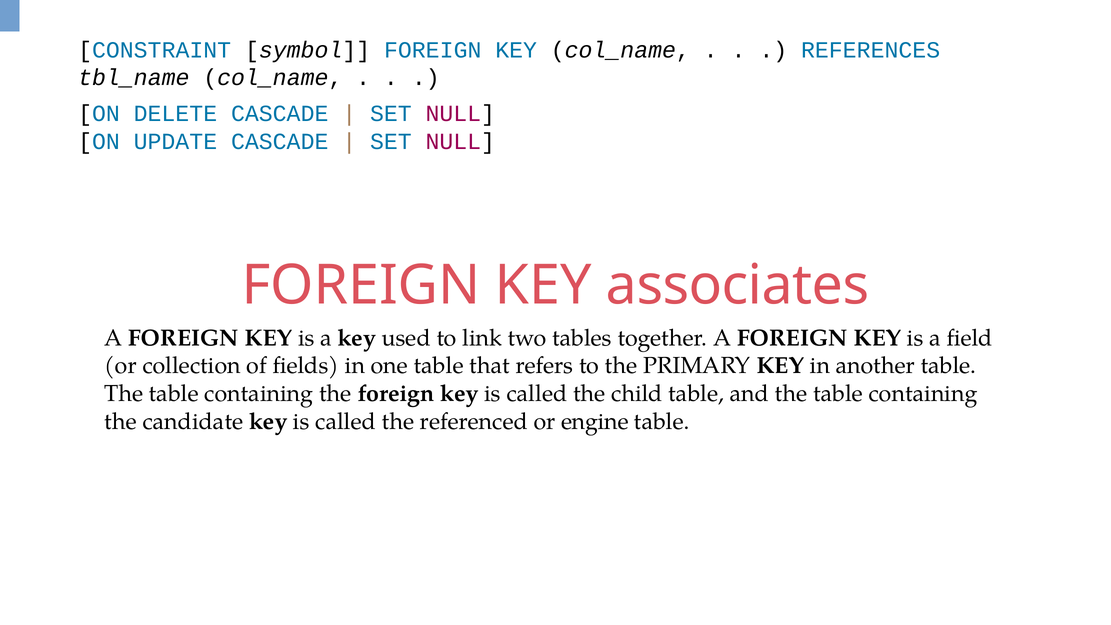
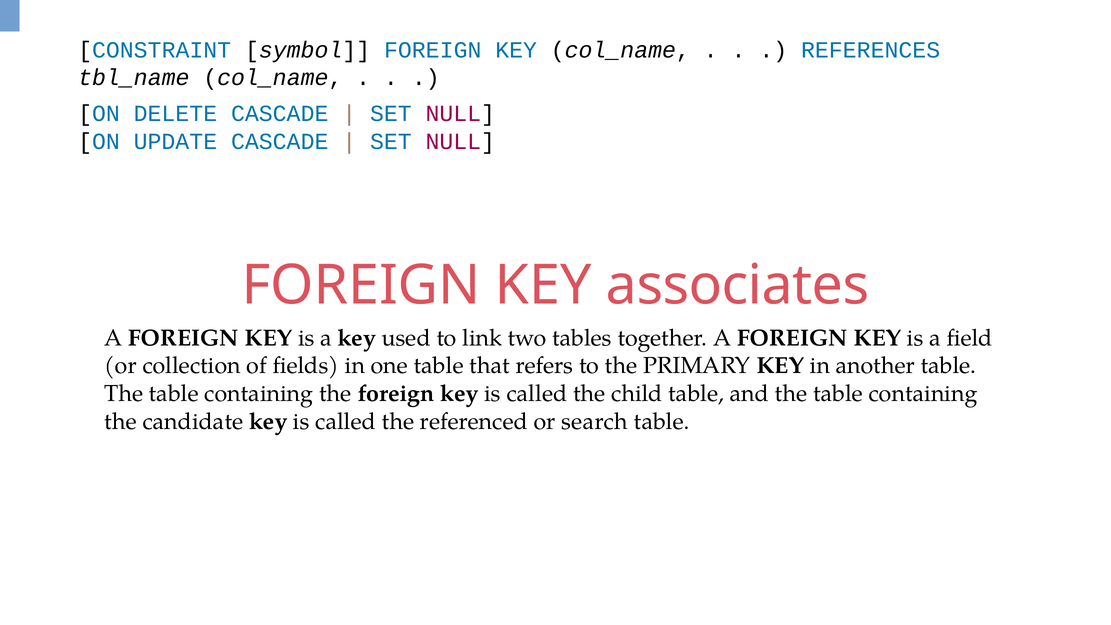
engine: engine -> search
